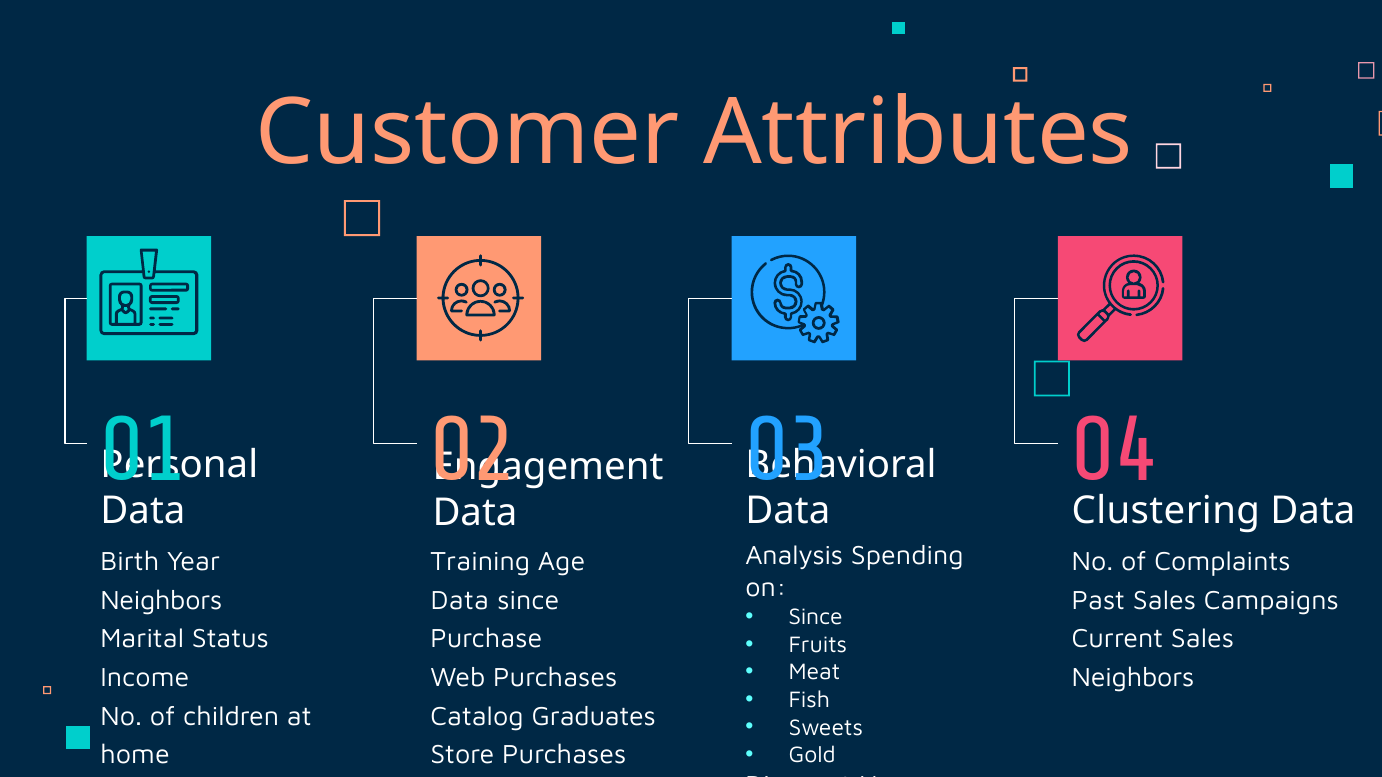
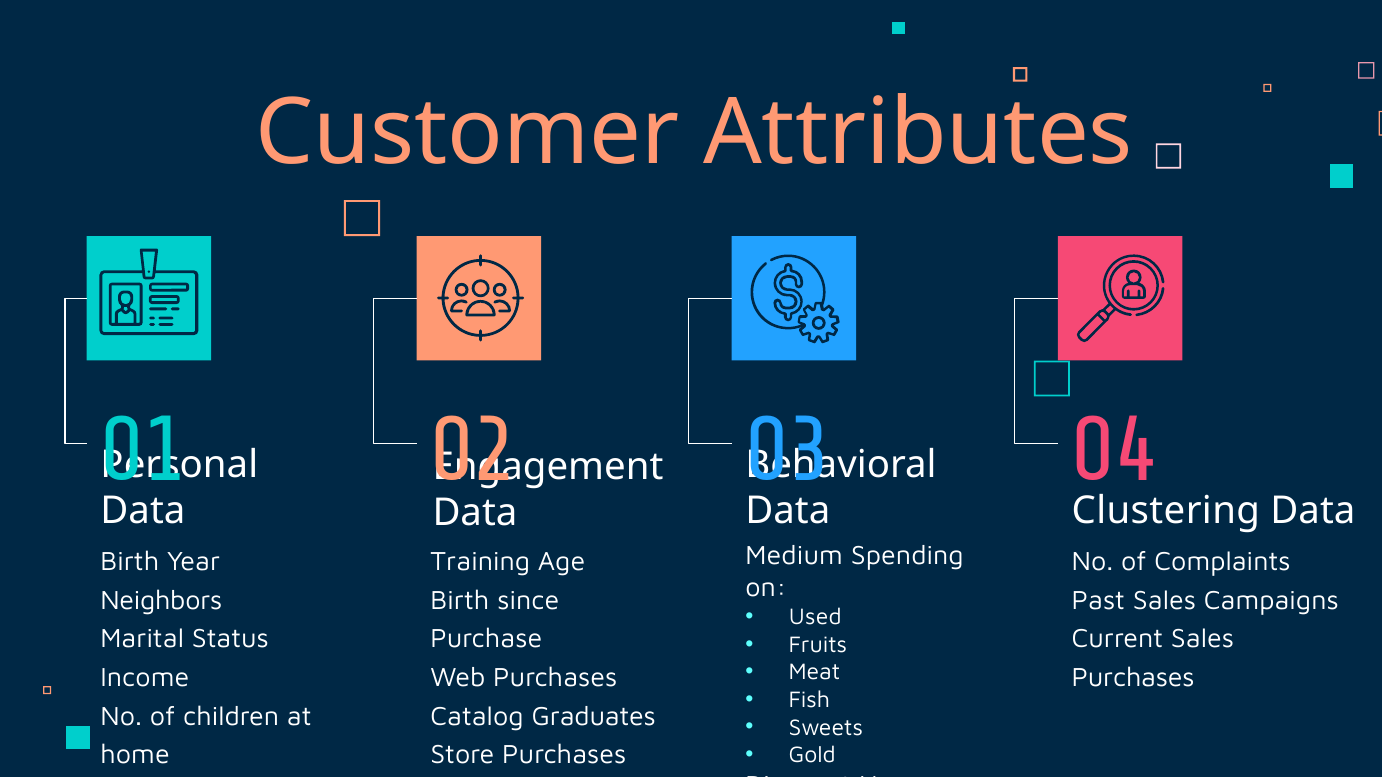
Analysis: Analysis -> Medium
Data at (460, 601): Data -> Birth
Since at (816, 617): Since -> Used
Neighbors at (1133, 678): Neighbors -> Purchases
